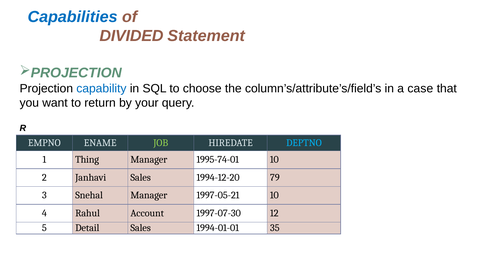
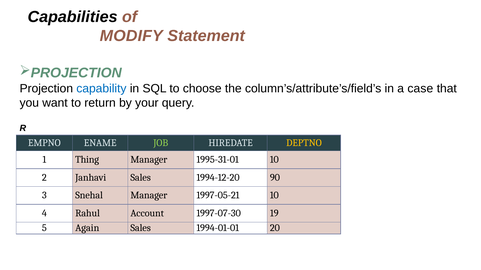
Capabilities colour: blue -> black
DIVIDED: DIVIDED -> MODIFY
DEPTNO colour: light blue -> yellow
1995-74-01: 1995-74-01 -> 1995-31-01
79: 79 -> 90
12: 12 -> 19
Detail: Detail -> Again
35: 35 -> 20
